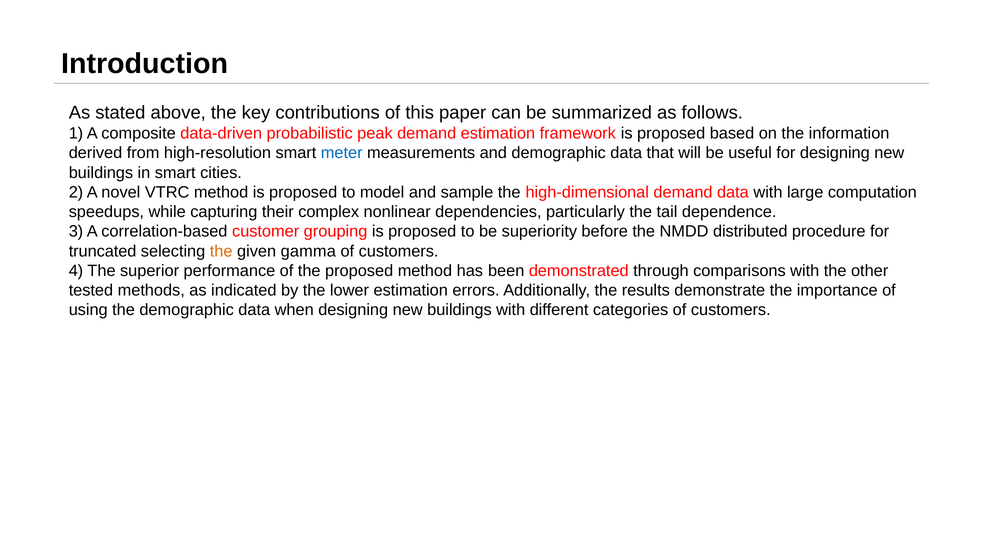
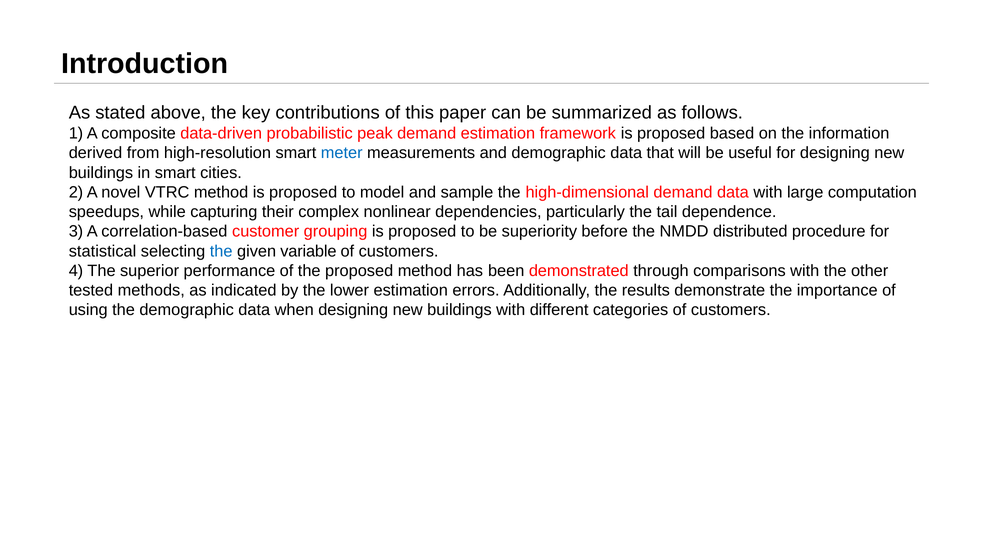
truncated: truncated -> statistical
the at (221, 251) colour: orange -> blue
gamma: gamma -> variable
